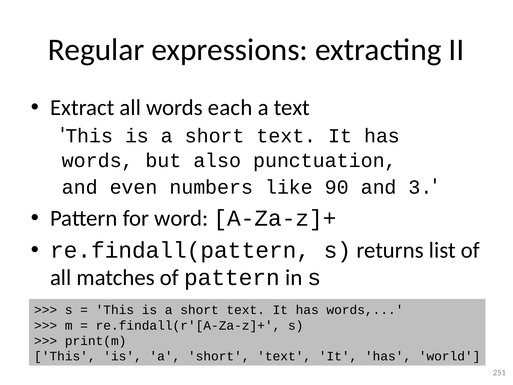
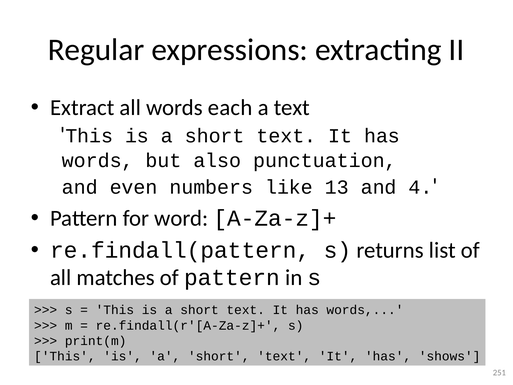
90: 90 -> 13
3: 3 -> 4
world: world -> shows
